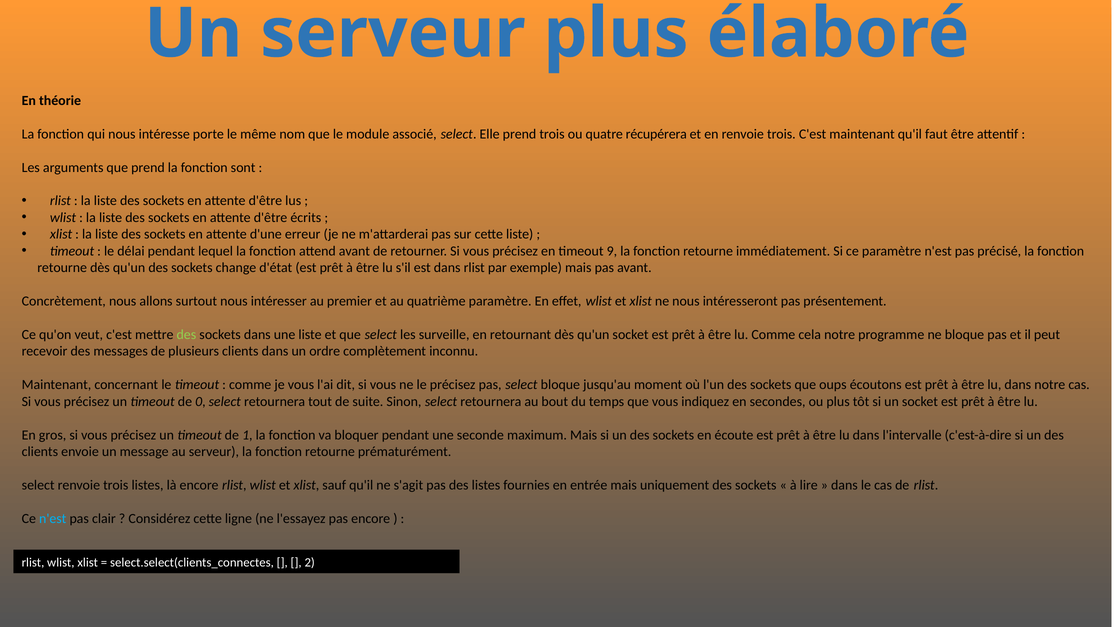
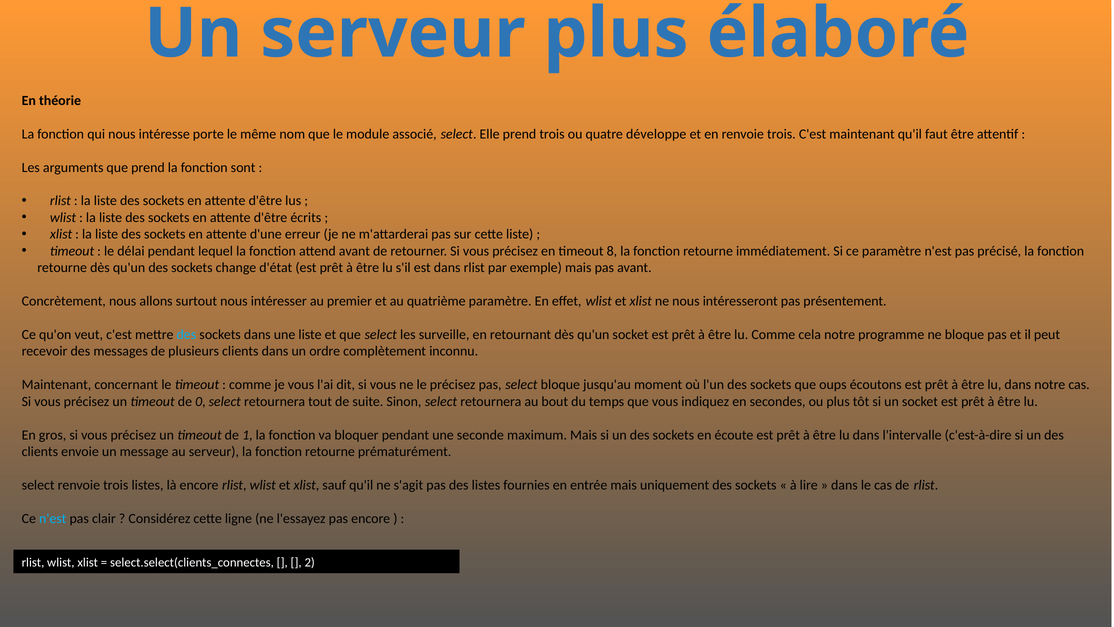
récupérera: récupérera -> développe
9: 9 -> 8
des at (186, 334) colour: light green -> light blue
